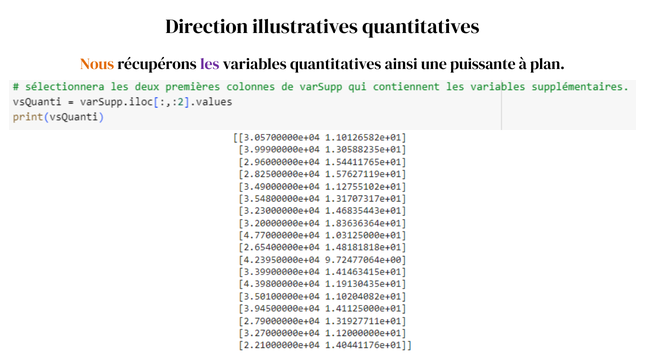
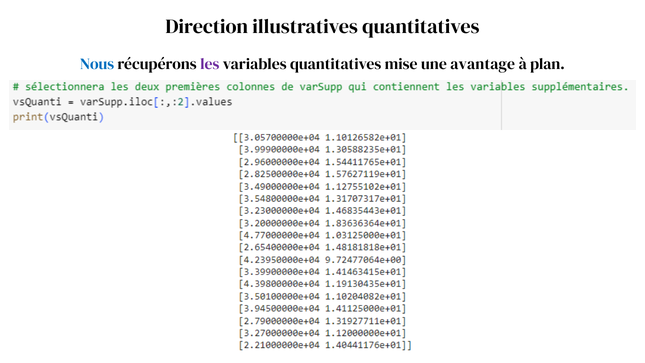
Nous colour: orange -> blue
ainsi: ainsi -> mise
puissante: puissante -> avantage
